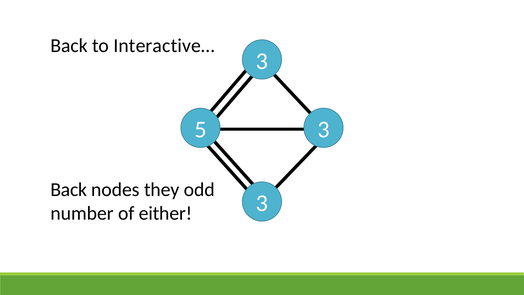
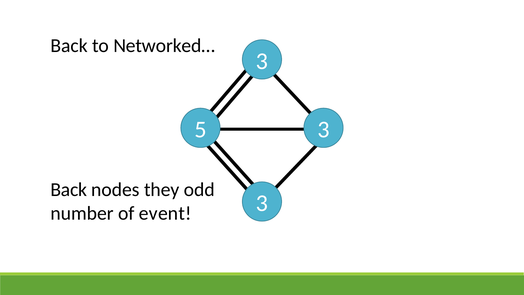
Interactive…: Interactive… -> Networked…
either: either -> event
